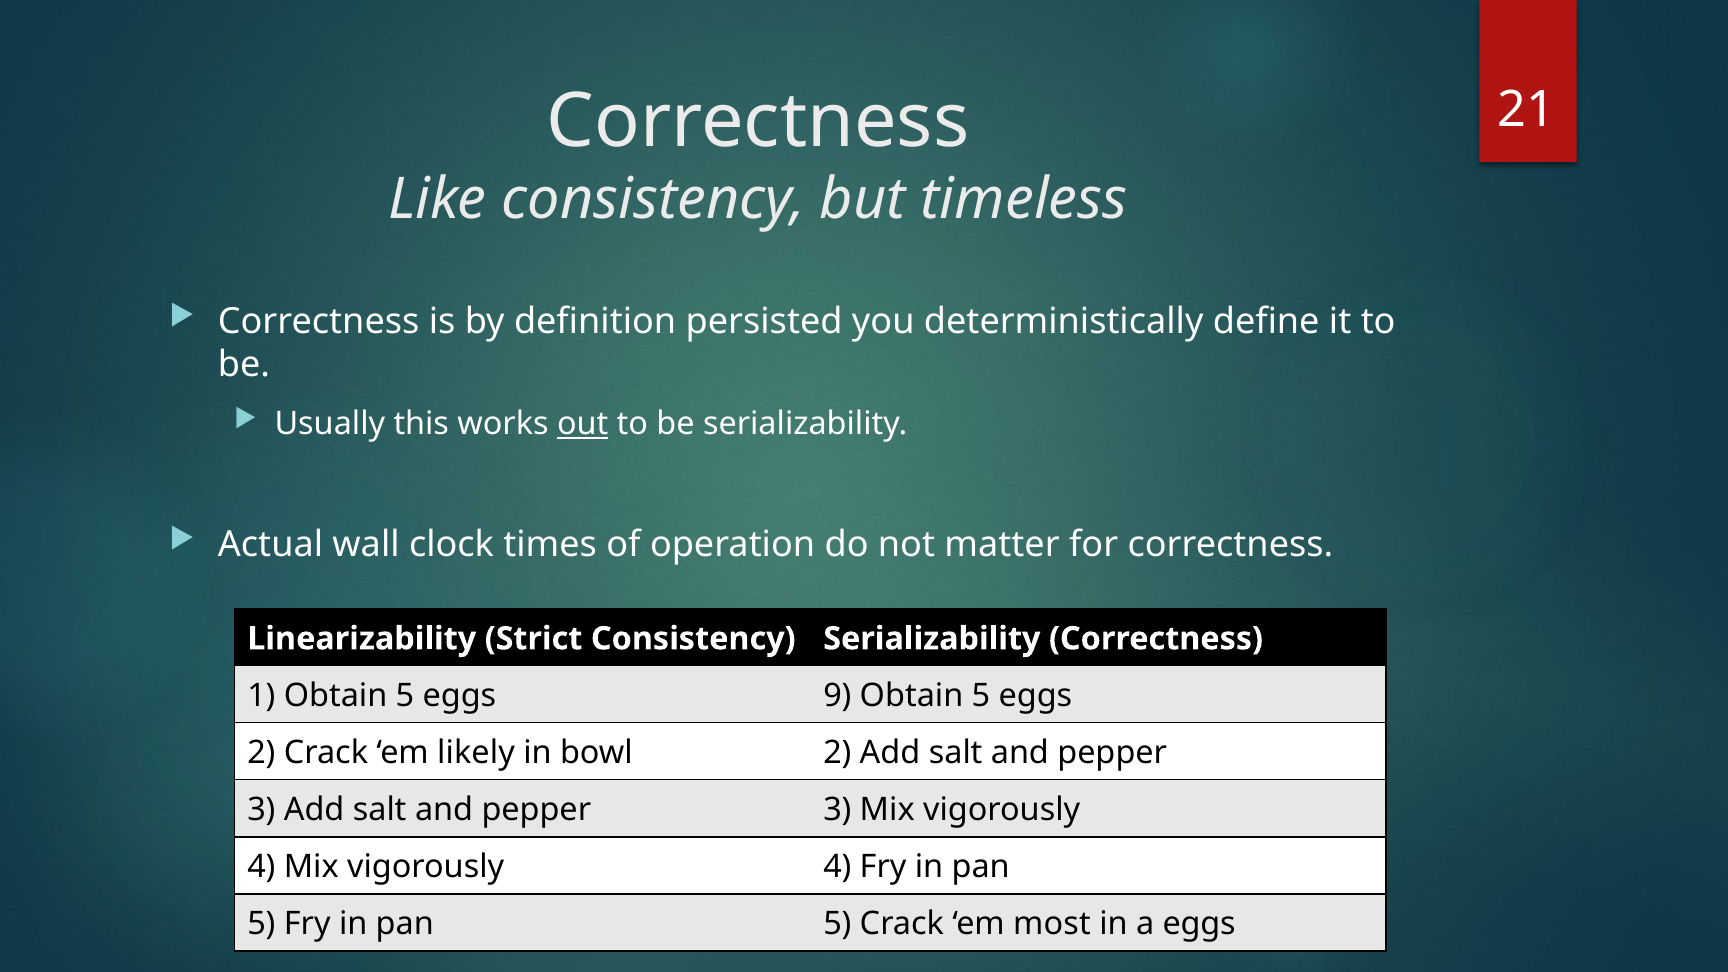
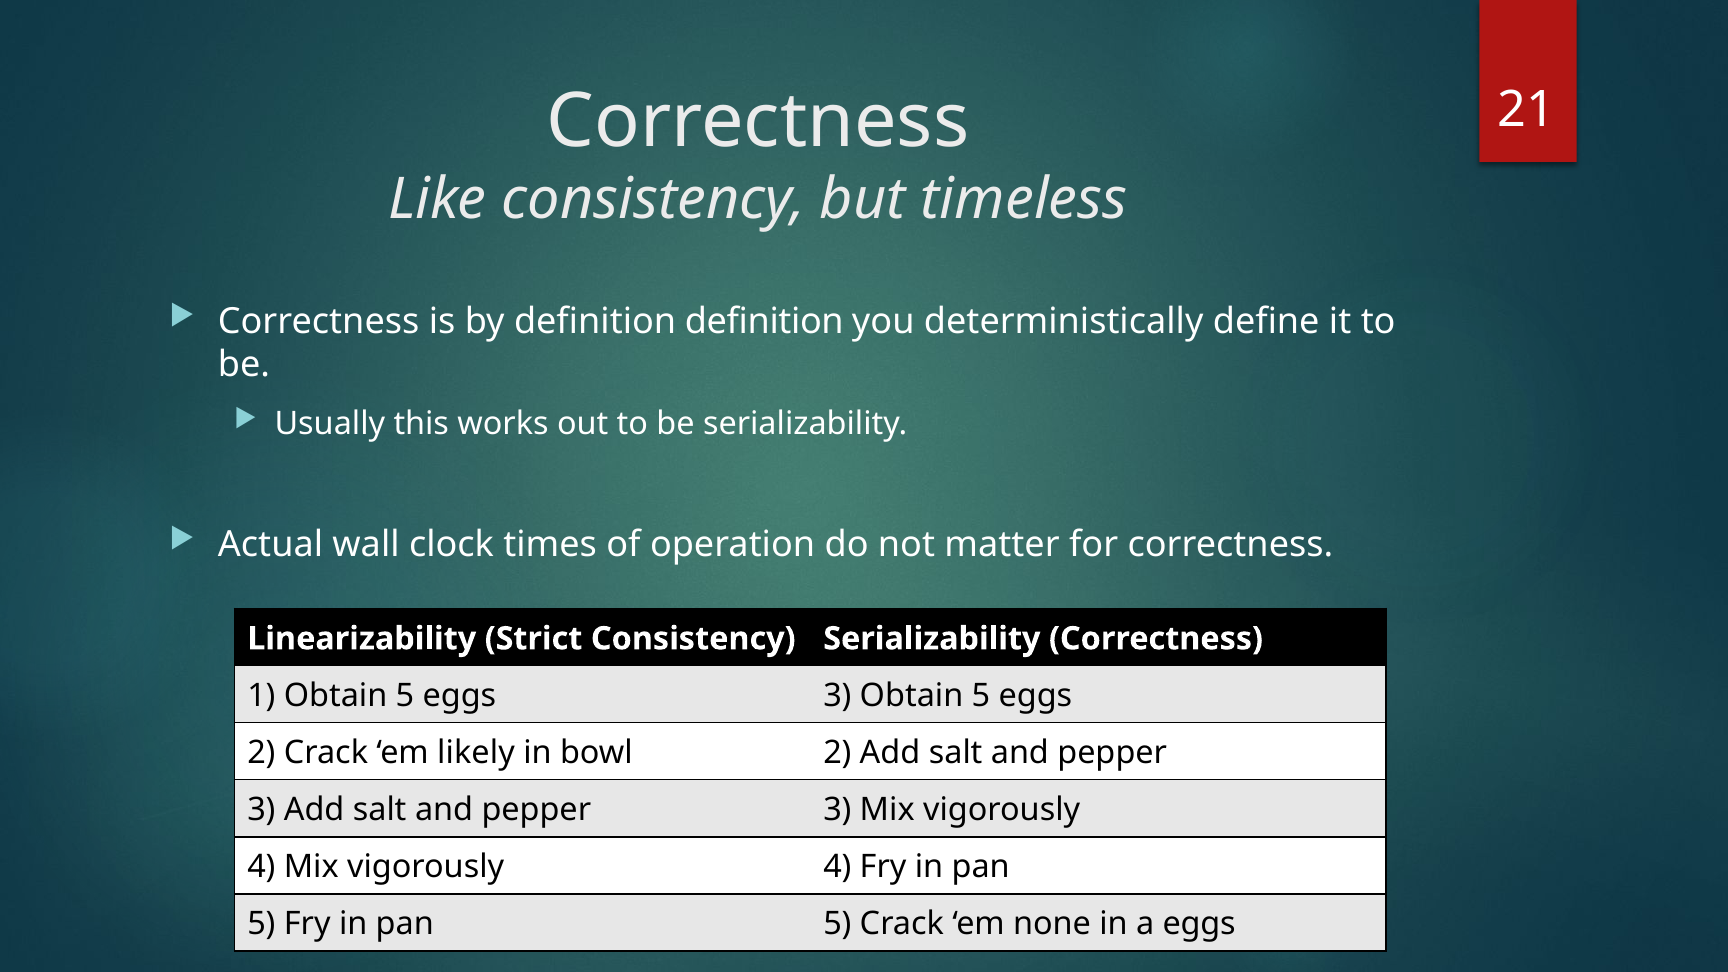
definition persisted: persisted -> definition
out underline: present -> none
eggs 9: 9 -> 3
most: most -> none
